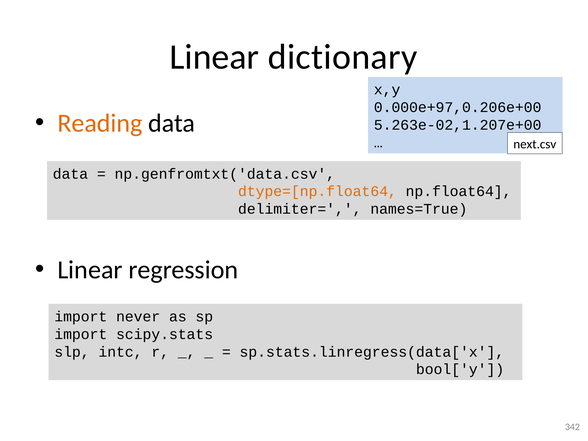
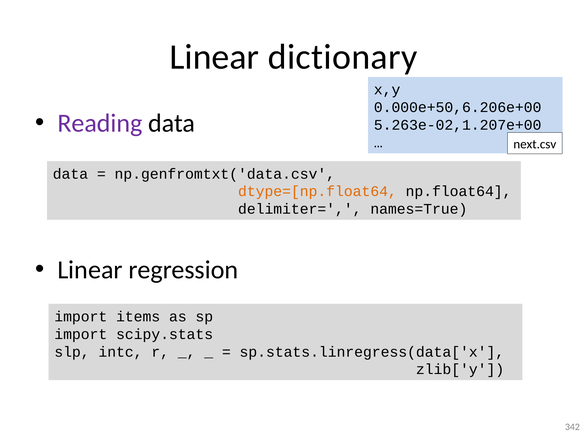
0.000e+97,0.206e+00: 0.000e+97,0.206e+00 -> 0.000e+50,6.206e+00
Reading colour: orange -> purple
never: never -> items
bool['y: bool['y -> zlib['y
